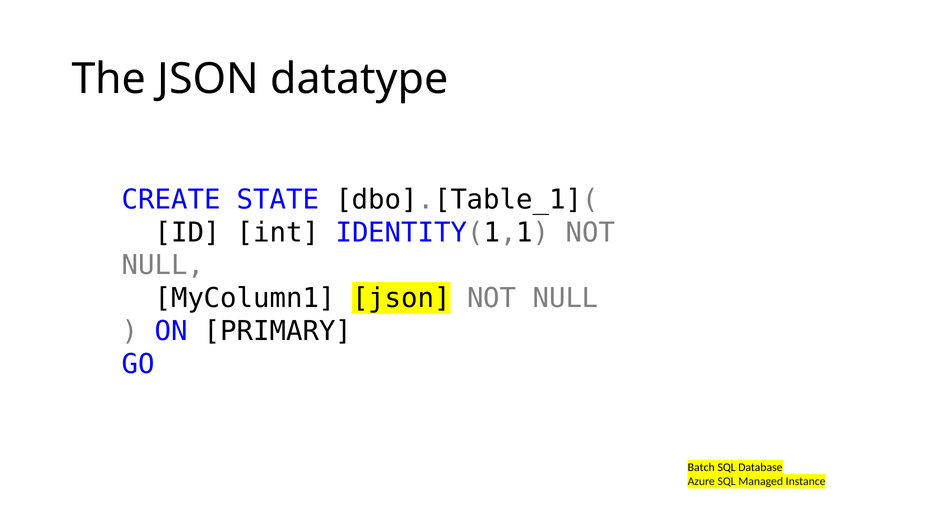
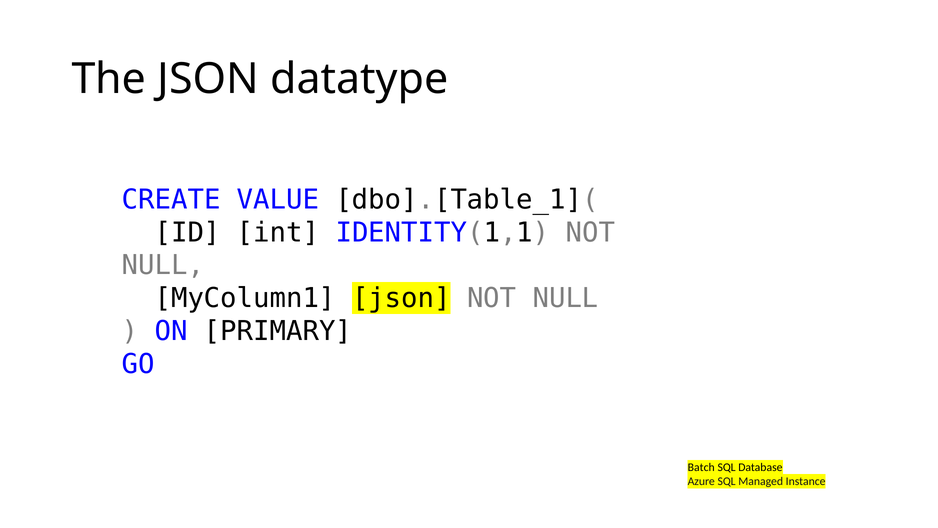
STATE: STATE -> VALUE
